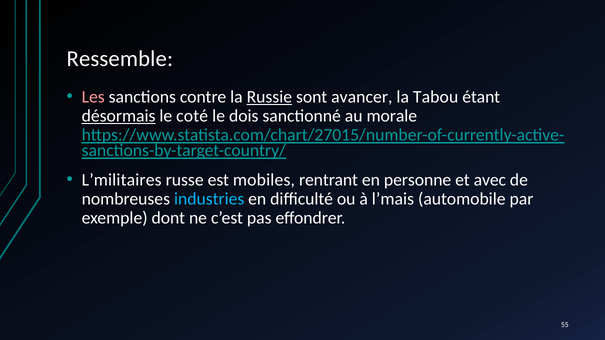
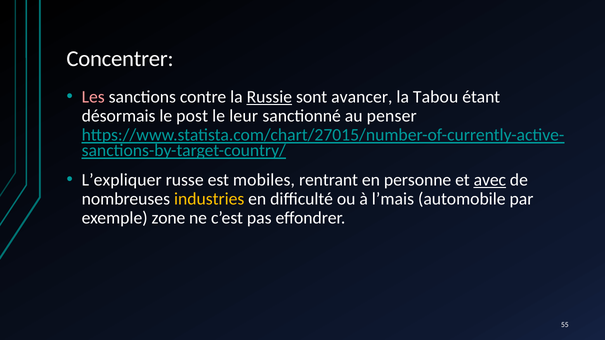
Ressemble: Ressemble -> Concentrer
désormais underline: present -> none
coté: coté -> post
dois: dois -> leur
morale: morale -> penser
L’militaires: L’militaires -> L’expliquer
avec underline: none -> present
industries colour: light blue -> yellow
dont: dont -> zone
